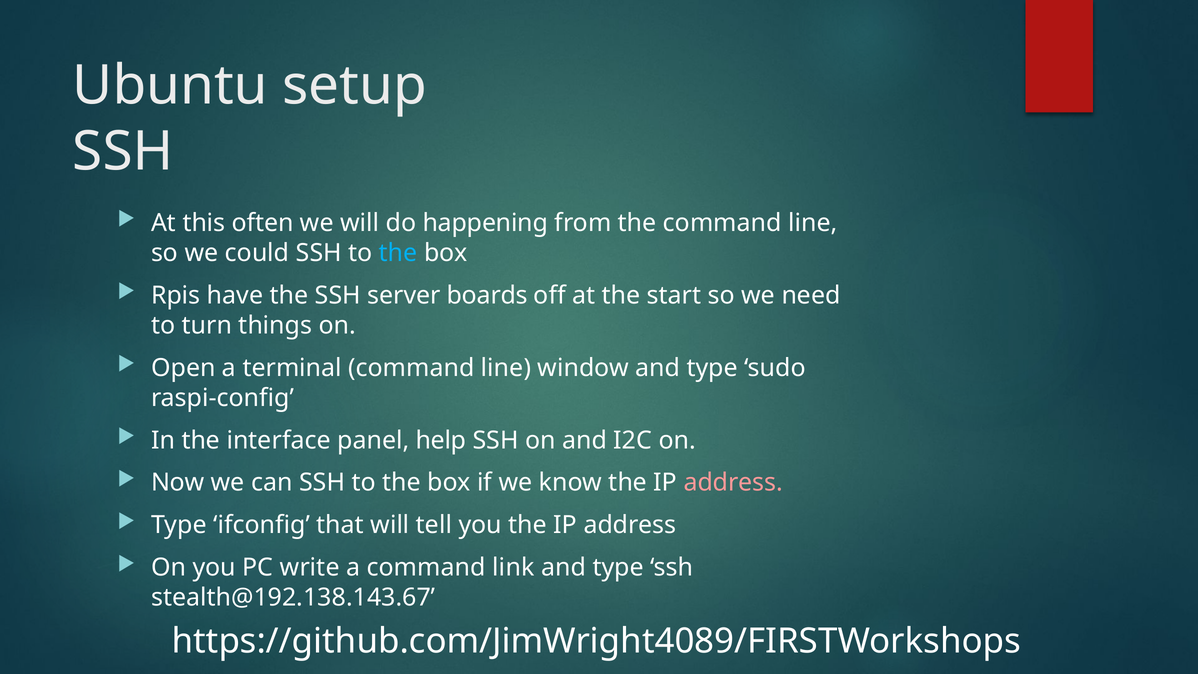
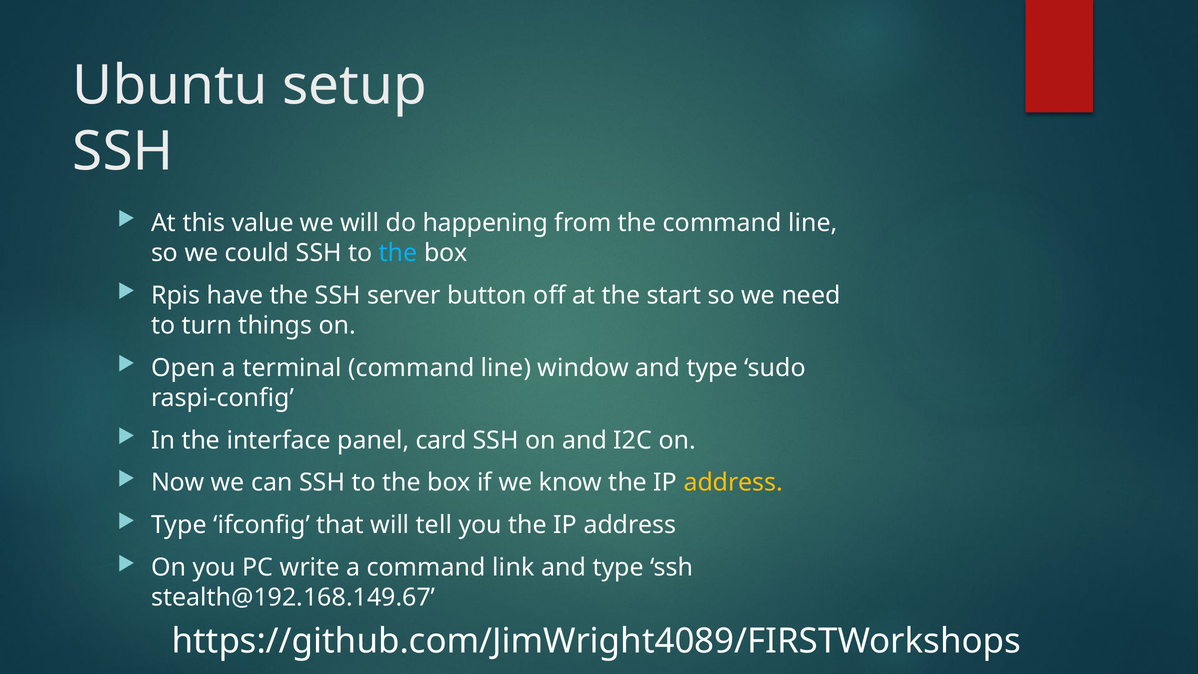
often: often -> value
boards: boards -> button
help: help -> card
address at (733, 483) colour: pink -> yellow
stealth@192.138.143.67: stealth@192.138.143.67 -> stealth@192.168.149.67
